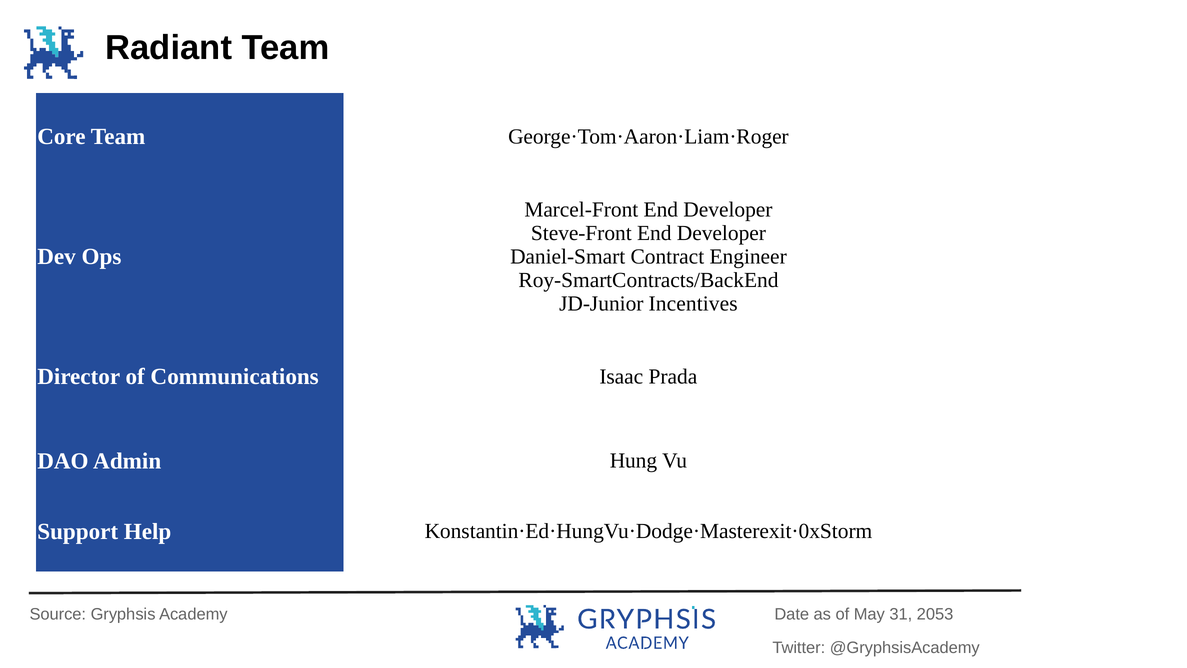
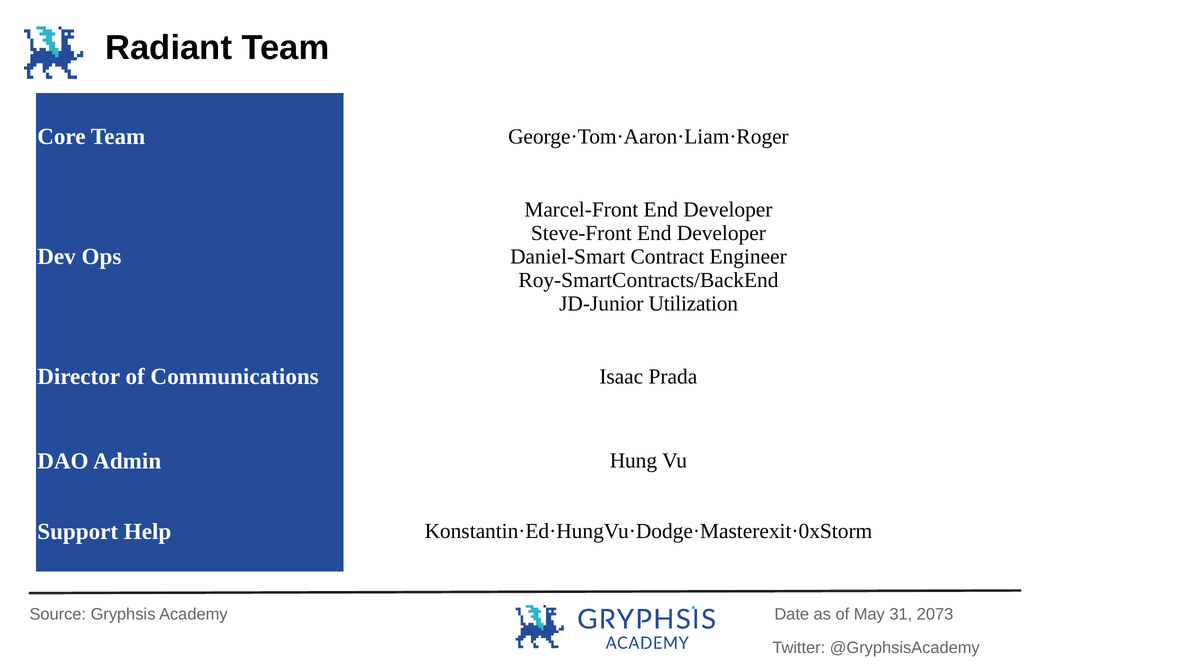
Incentives: Incentives -> Utilization
2053: 2053 -> 2073
